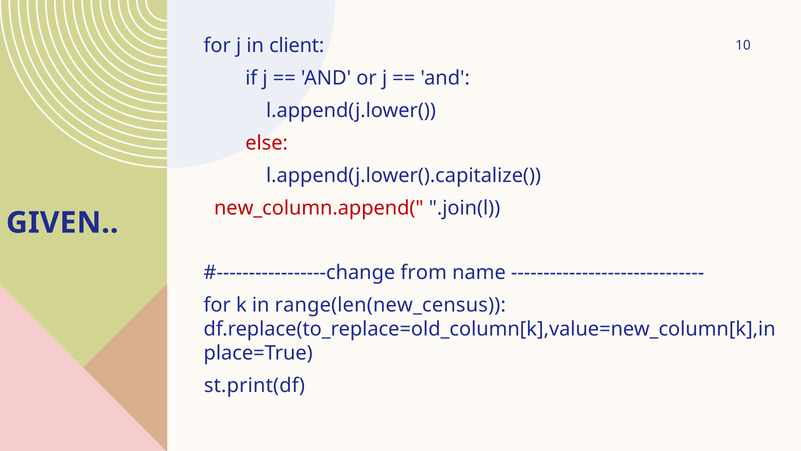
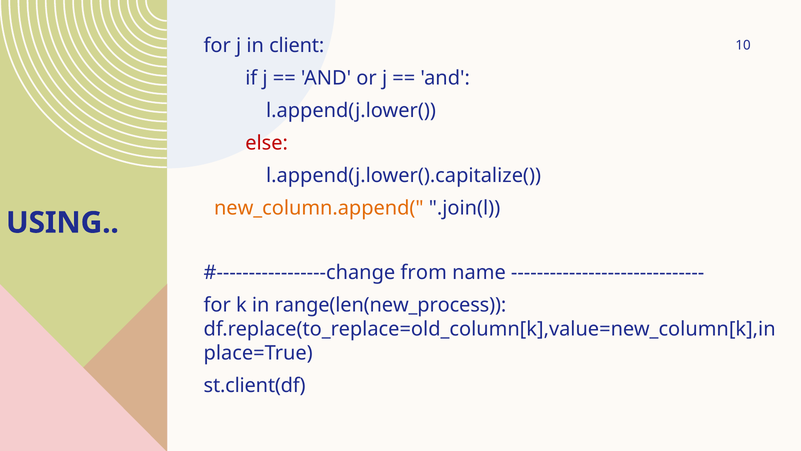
new_column.append( colour: red -> orange
GIVEN: GIVEN -> USING
range(len(new_census: range(len(new_census -> range(len(new_process
st.print(df: st.print(df -> st.client(df
